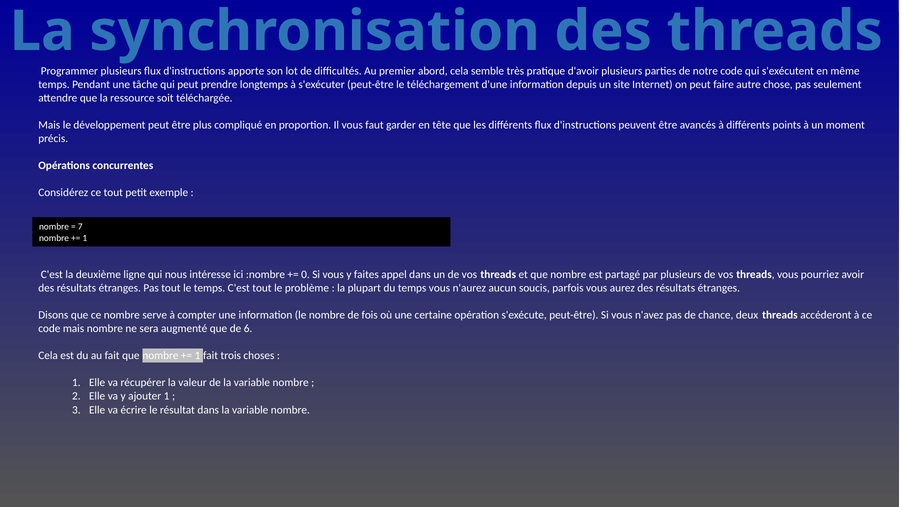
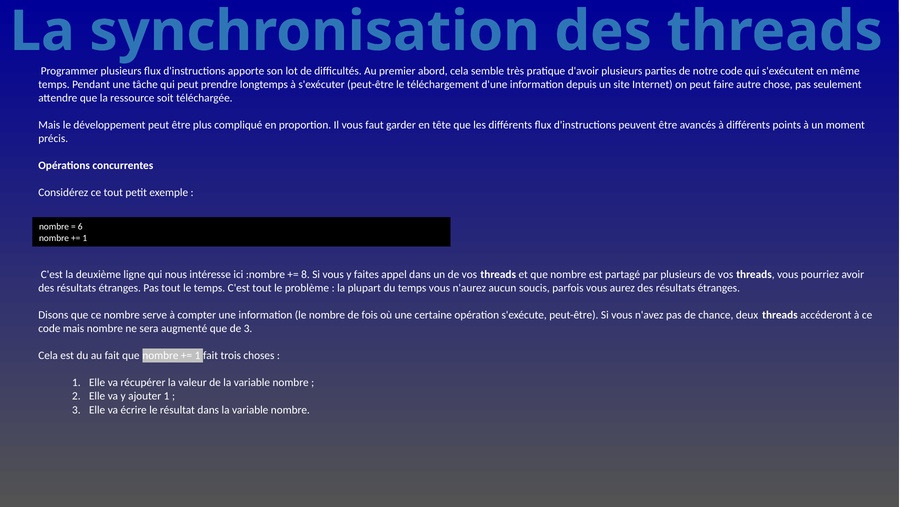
7: 7 -> 6
0: 0 -> 8
de 6: 6 -> 3
